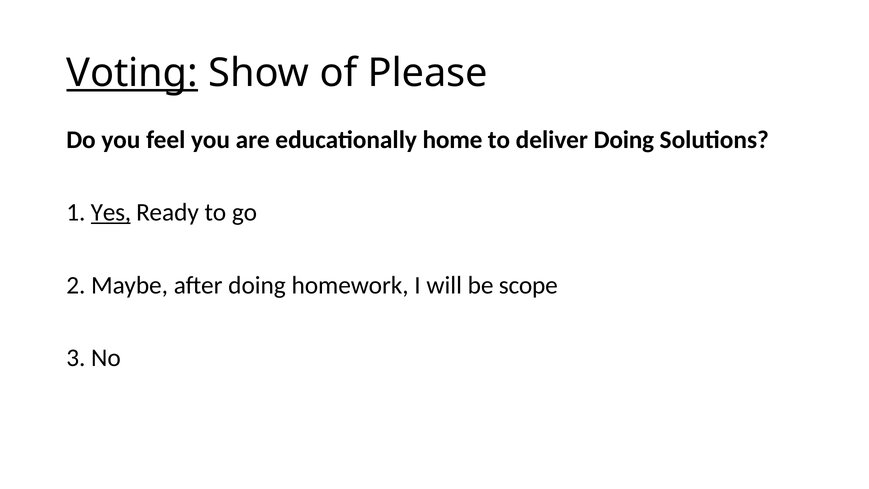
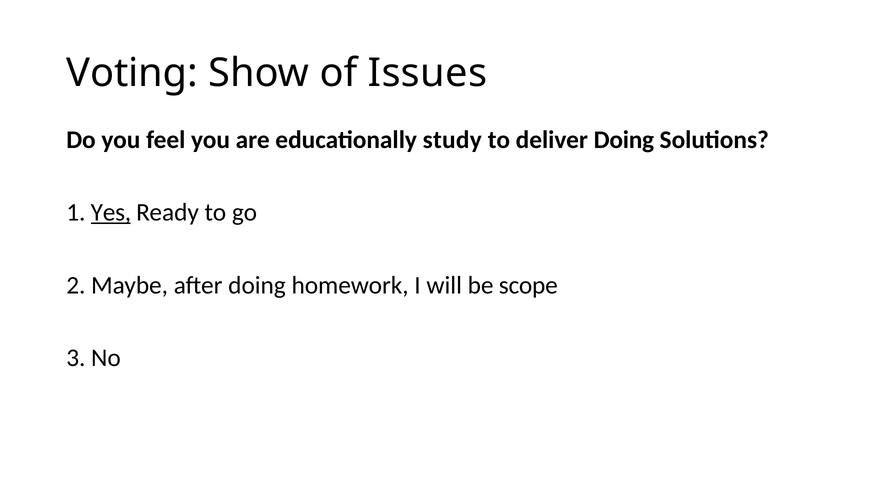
Voting underline: present -> none
Please: Please -> Issues
home: home -> study
